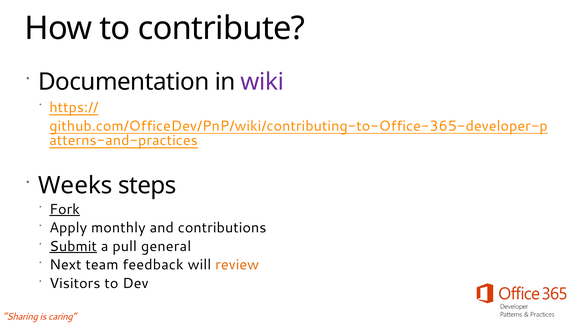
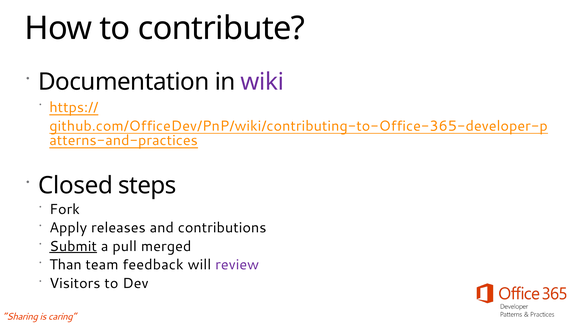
Weeks: Weeks -> Closed
Fork underline: present -> none
monthly: monthly -> releases
general: general -> merged
Next: Next -> Than
review colour: orange -> purple
